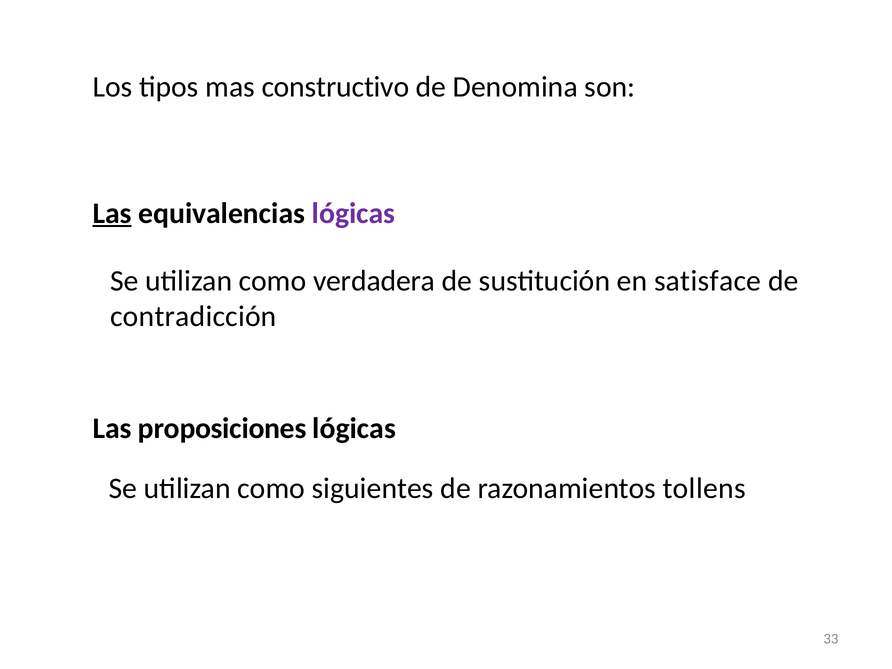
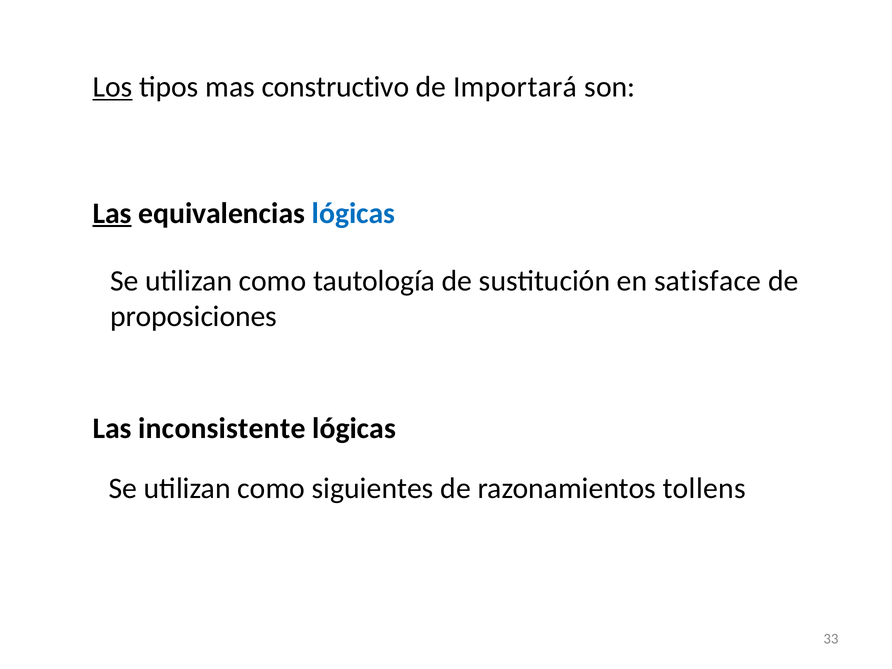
Los underline: none -> present
Denomina: Denomina -> Importará
lógicas at (354, 213) colour: purple -> blue
verdadera: verdadera -> tautología
contradicción: contradicción -> proposiciones
proposiciones: proposiciones -> inconsistente
